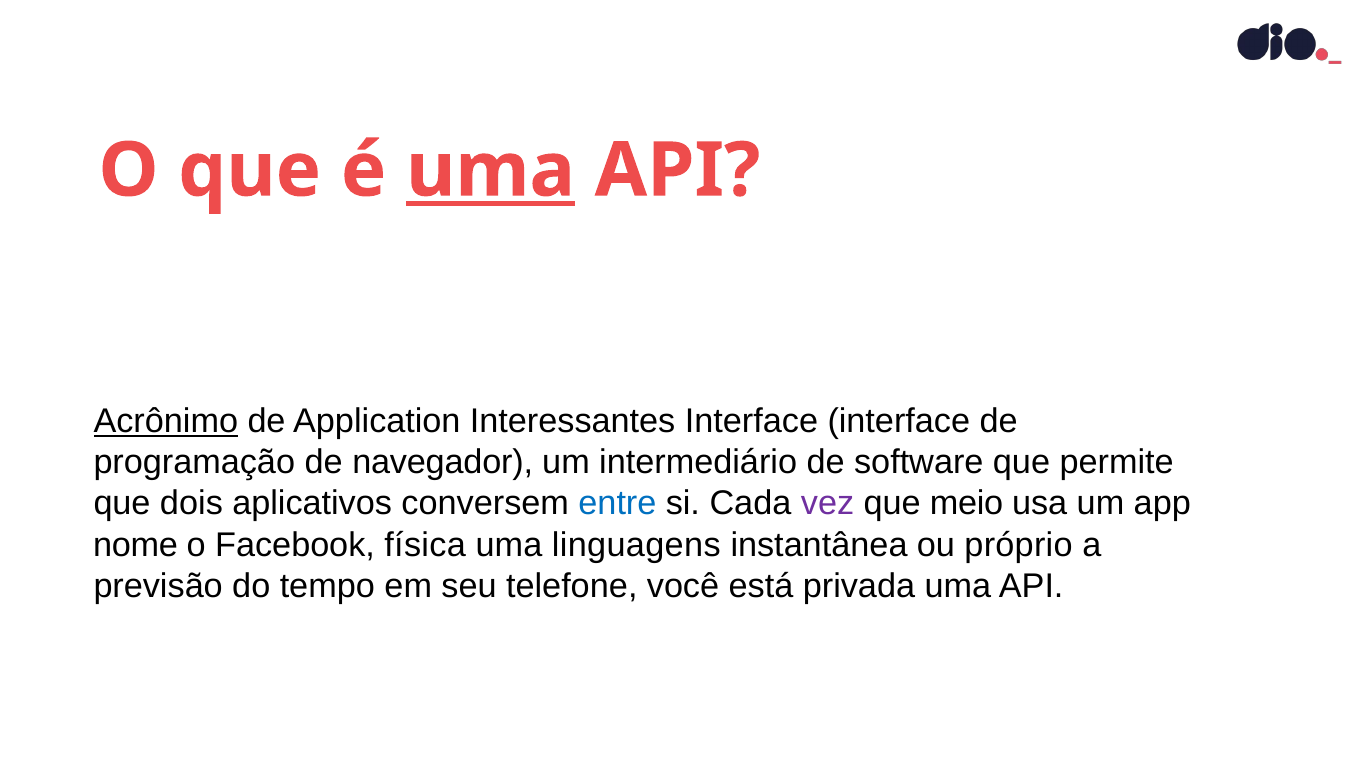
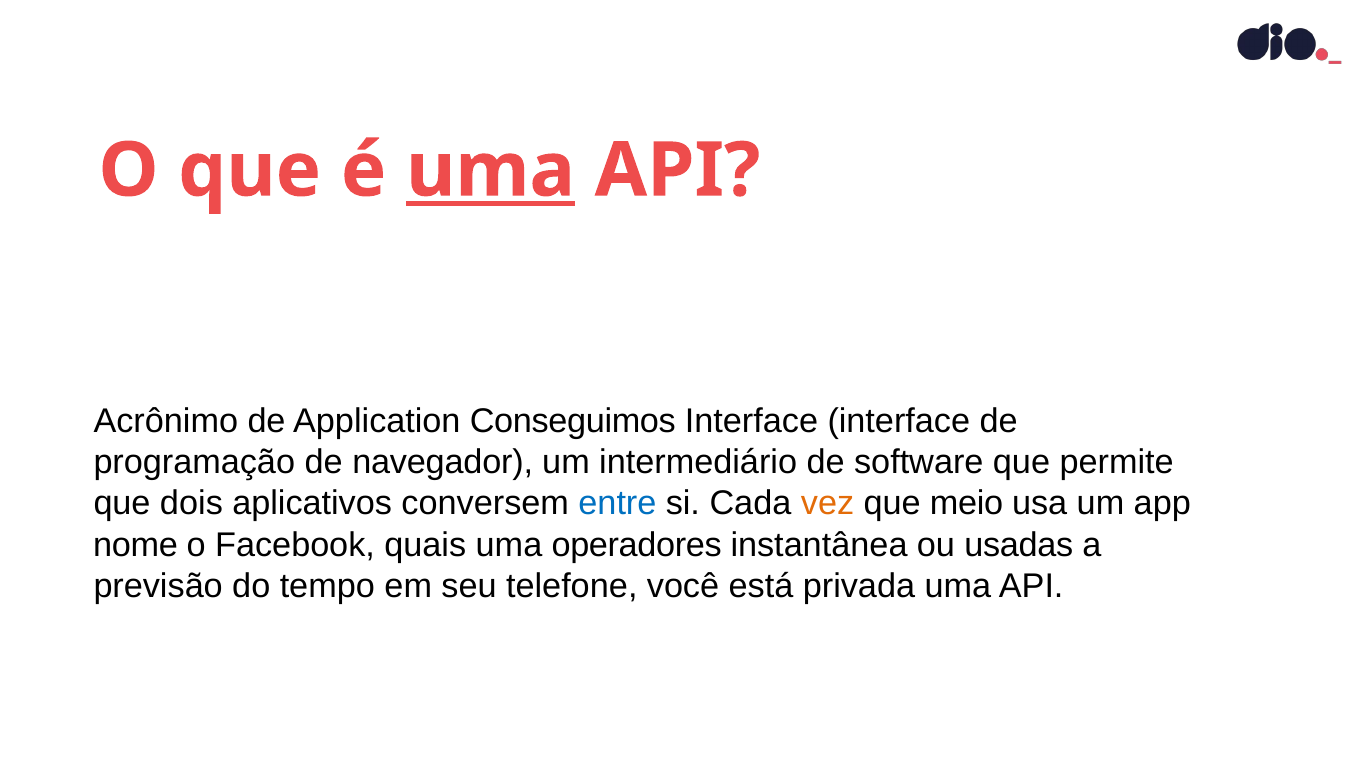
Acrônimo underline: present -> none
Interessantes: Interessantes -> Conseguimos
vez colour: purple -> orange
física: física -> quais
linguagens: linguagens -> operadores
próprio: próprio -> usadas
